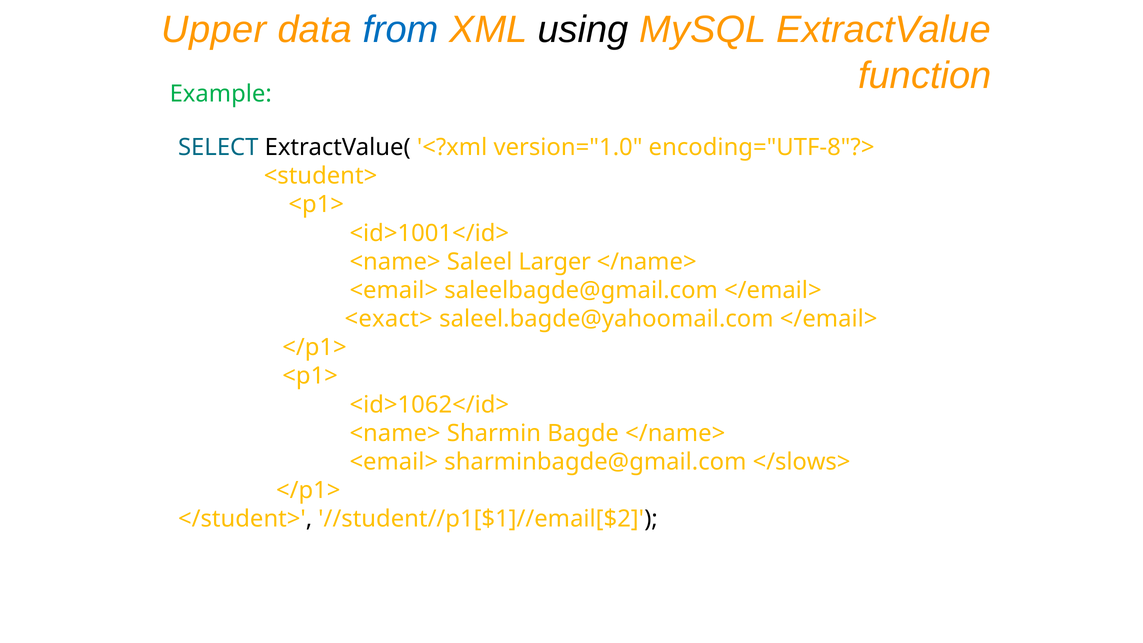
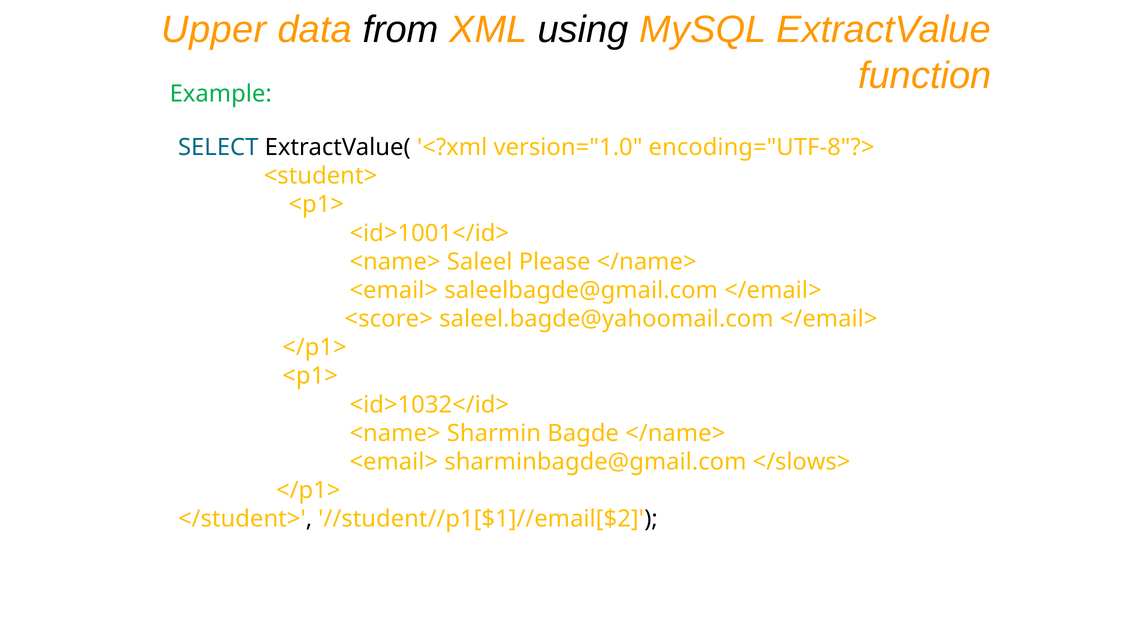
from colour: blue -> black
Larger: Larger -> Please
<exact>: <exact> -> <score>
<id>1062</id>: <id>1062</id> -> <id>1032</id>
